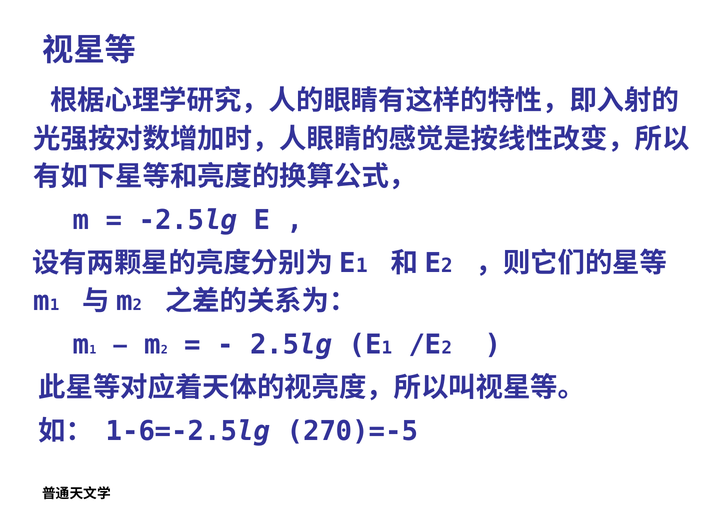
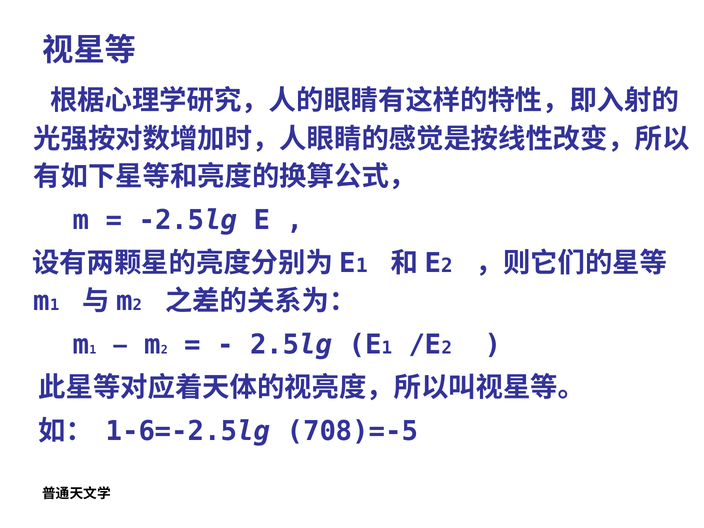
270)=-5: 270)=-5 -> 708)=-5
